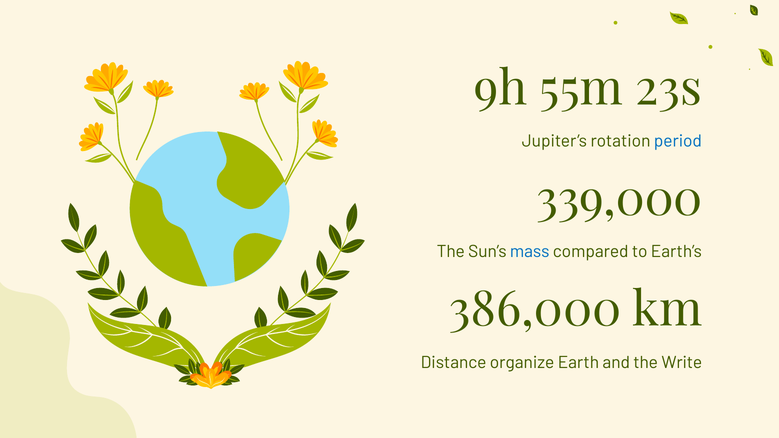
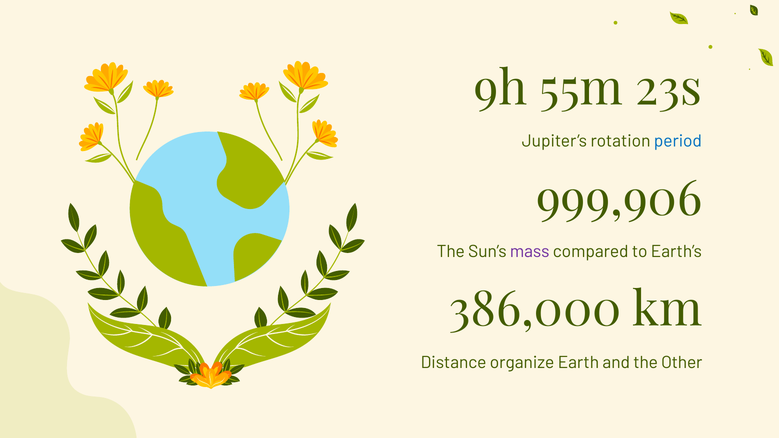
339,000: 339,000 -> 999,906
mass colour: blue -> purple
Write: Write -> Other
